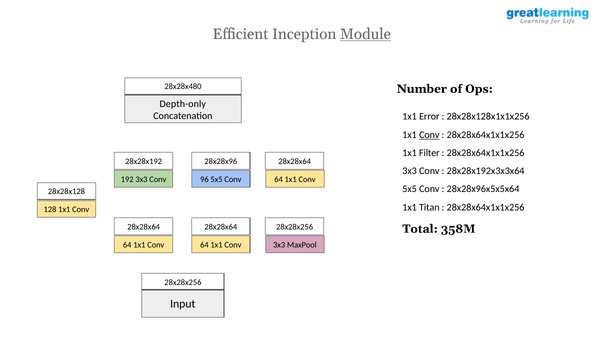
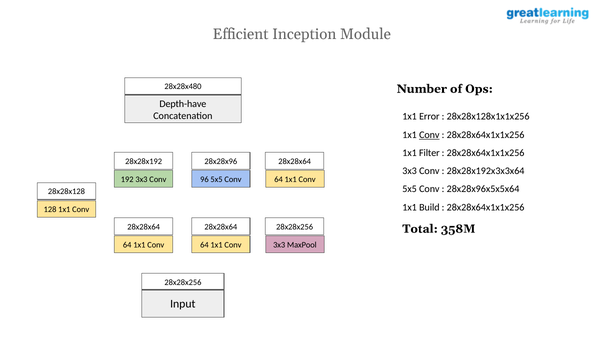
Module underline: present -> none
Depth-only: Depth-only -> Depth-have
Titan: Titan -> Build
